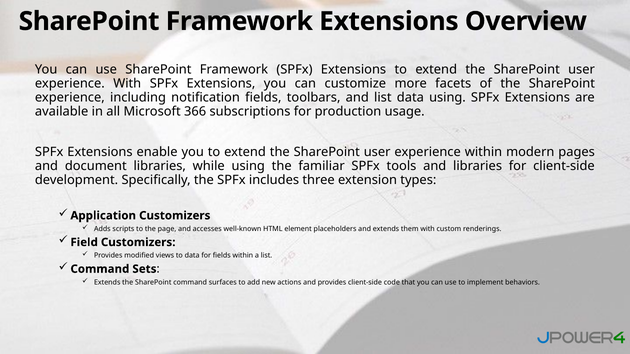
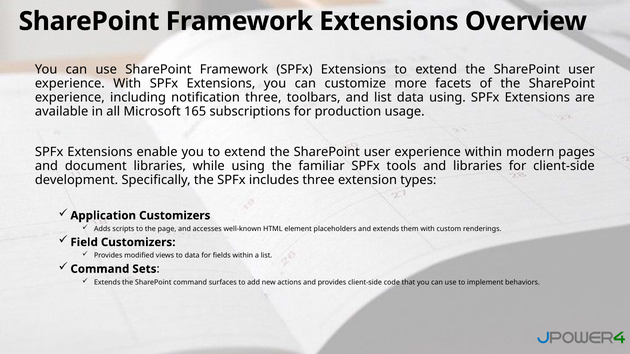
notification fields: fields -> three
366: 366 -> 165
